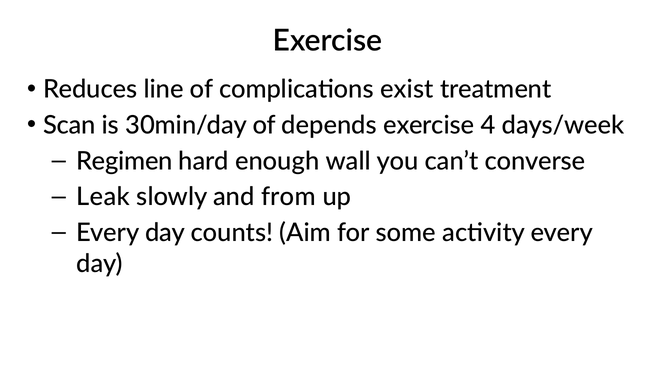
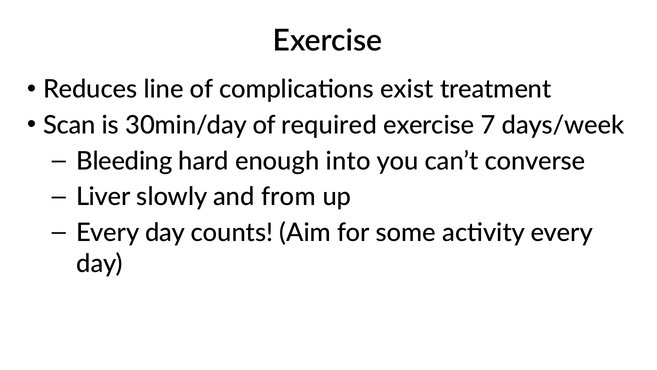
depends: depends -> required
4: 4 -> 7
Regimen: Regimen -> Bleeding
wall: wall -> into
Leak: Leak -> Liver
